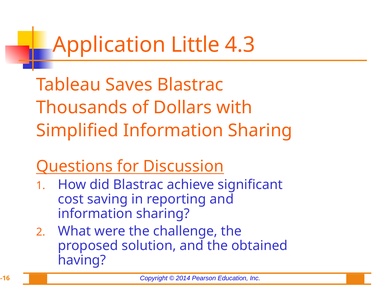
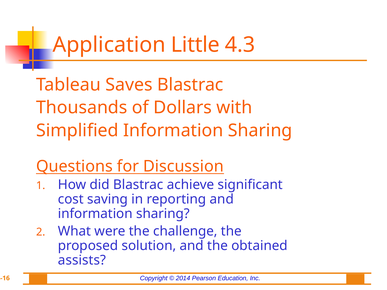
having: having -> assists
